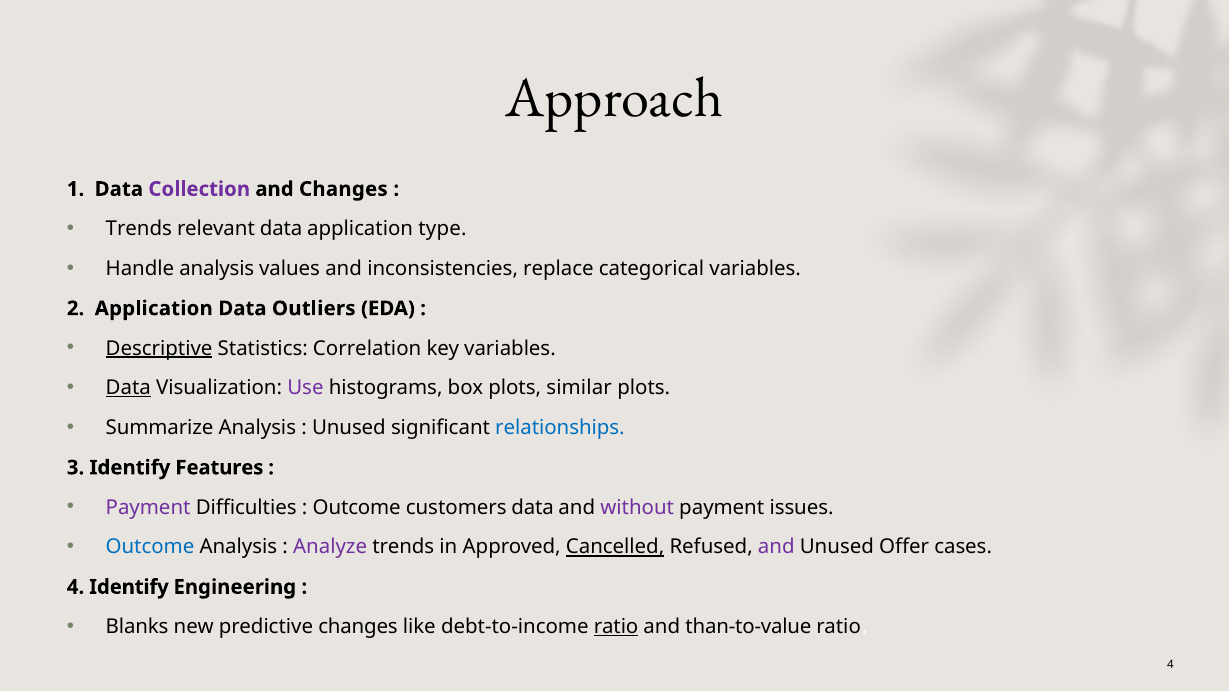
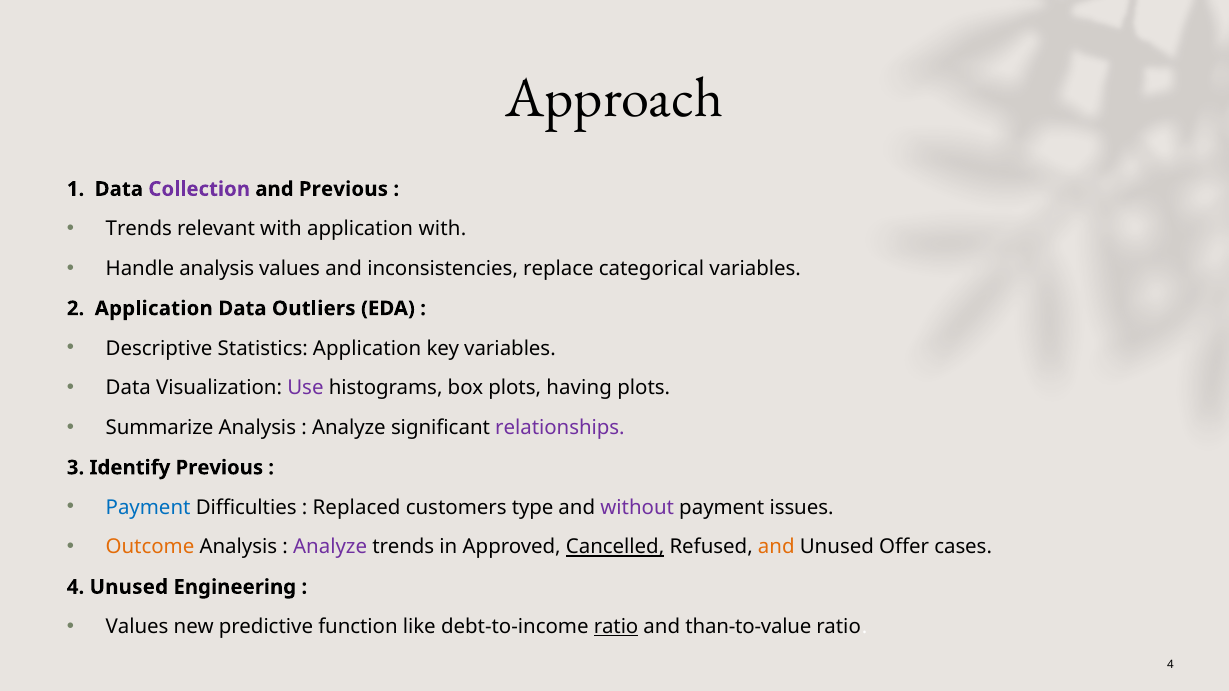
and Changes: Changes -> Previous
relevant data: data -> with
application type: type -> with
Descriptive underline: present -> none
Statistics Correlation: Correlation -> Application
Data at (128, 388) underline: present -> none
similar: similar -> having
Unused at (349, 428): Unused -> Analyze
relationships colour: blue -> purple
Identify Features: Features -> Previous
Payment at (148, 508) colour: purple -> blue
Outcome at (357, 508): Outcome -> Replaced
customers data: data -> type
Outcome at (150, 547) colour: blue -> orange
and at (776, 547) colour: purple -> orange
4 Identify: Identify -> Unused
Blanks at (137, 627): Blanks -> Values
predictive changes: changes -> function
